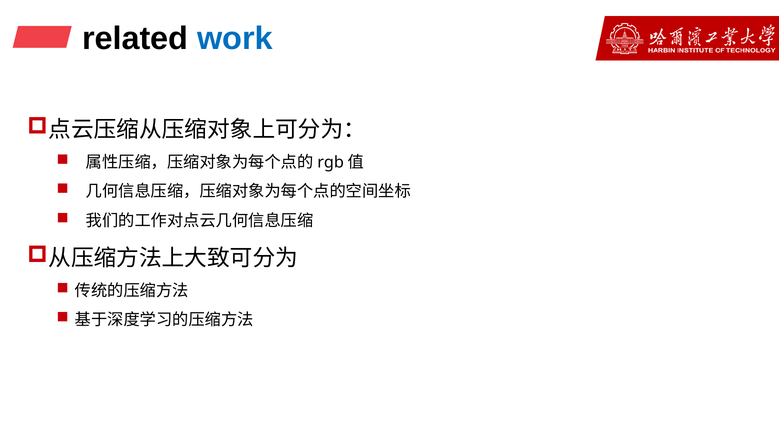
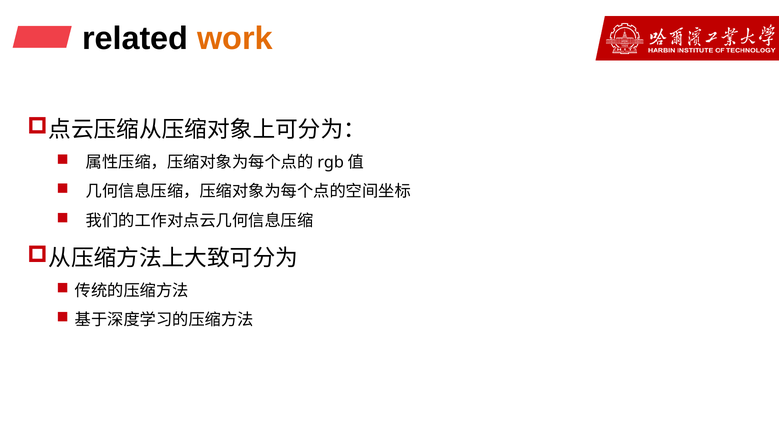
work colour: blue -> orange
